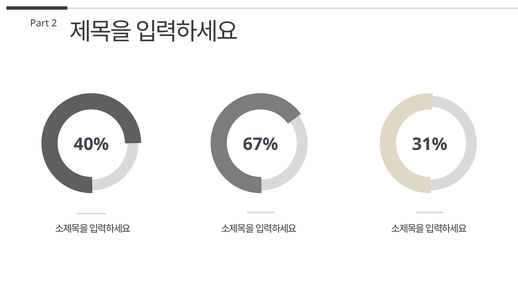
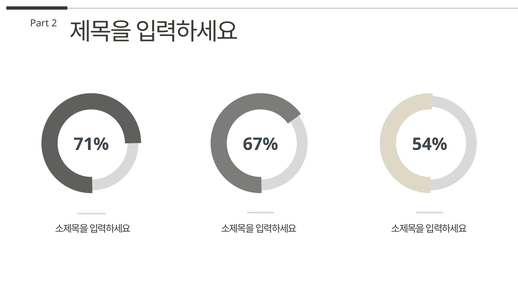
40%: 40% -> 71%
31%: 31% -> 54%
